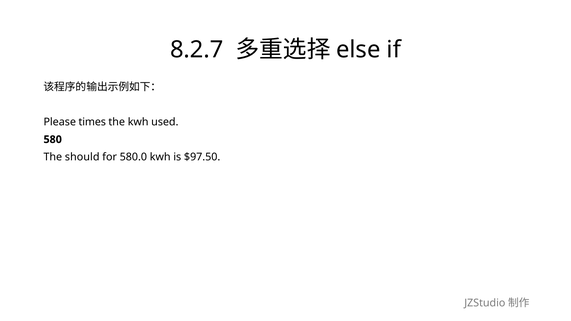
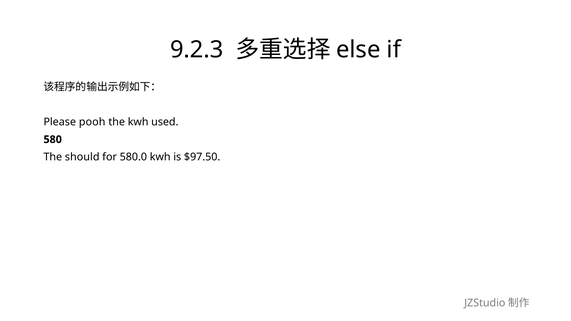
8.2.7: 8.2.7 -> 9.2.3
times: times -> pooh
